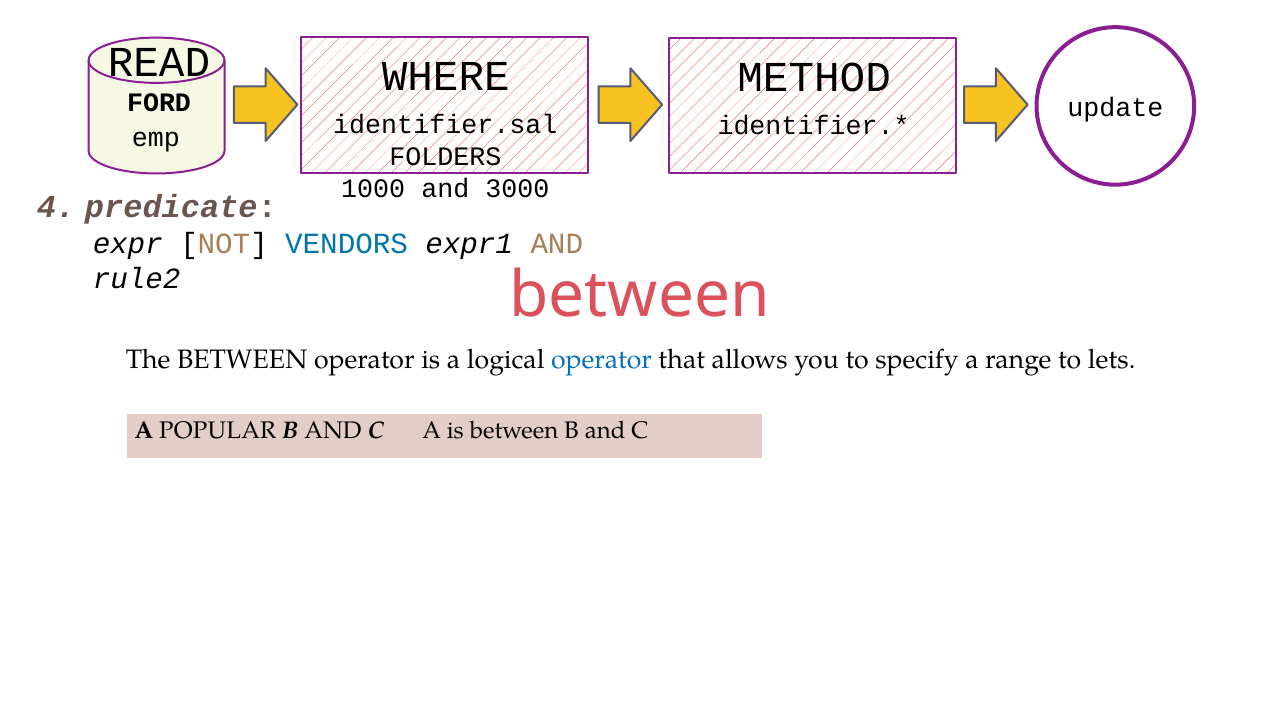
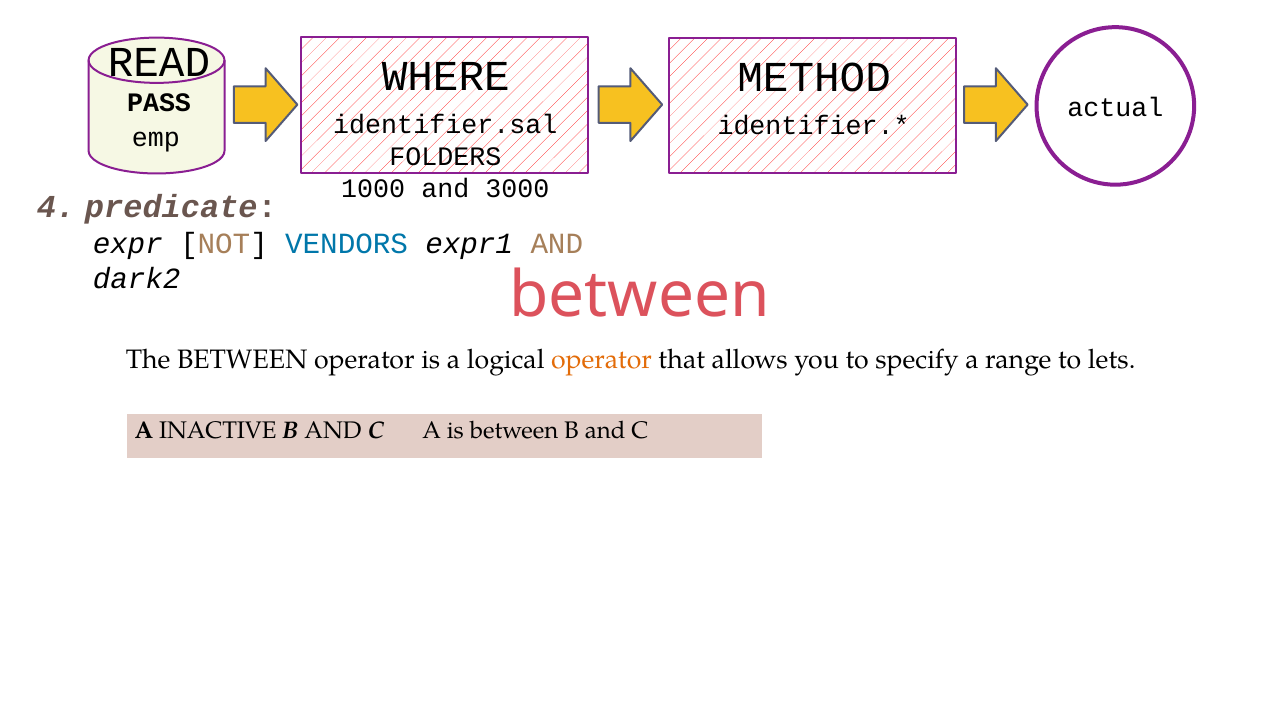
FORD: FORD -> PASS
update: update -> actual
rule2: rule2 -> dark2
operator at (602, 360) colour: blue -> orange
POPULAR: POPULAR -> INACTIVE
